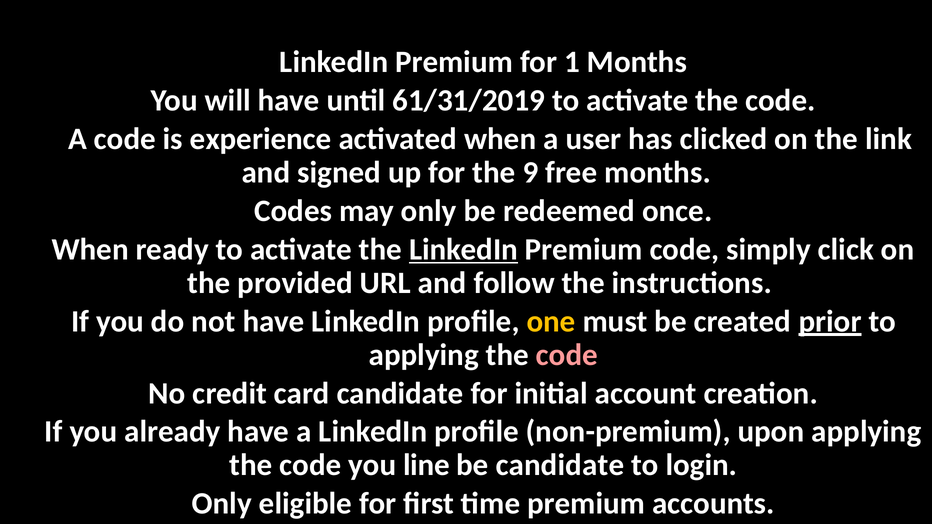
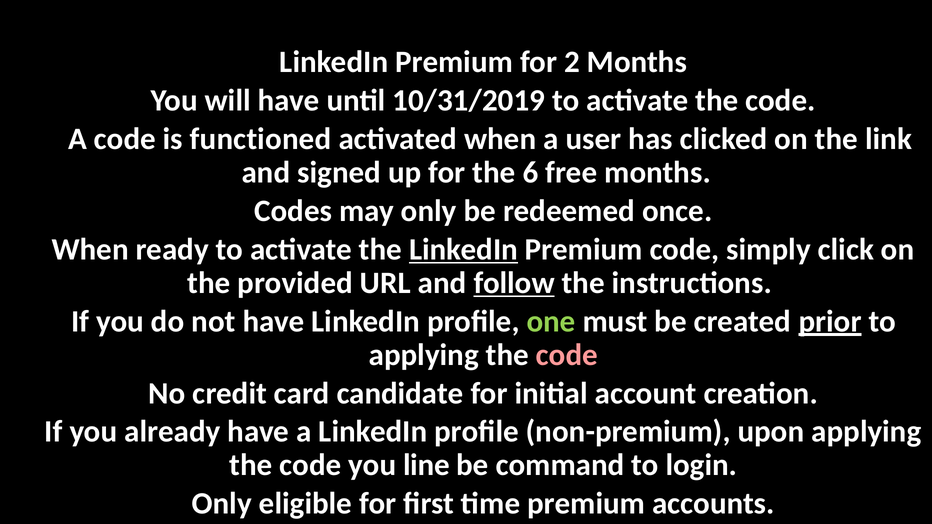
1: 1 -> 2
61/31/2019: 61/31/2019 -> 10/31/2019
experience: experience -> functioned
9: 9 -> 6
follow underline: none -> present
one colour: yellow -> light green
be candidate: candidate -> command
